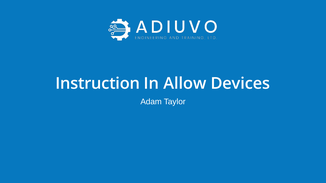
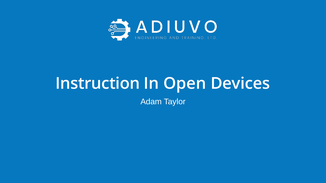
Allow: Allow -> Open
